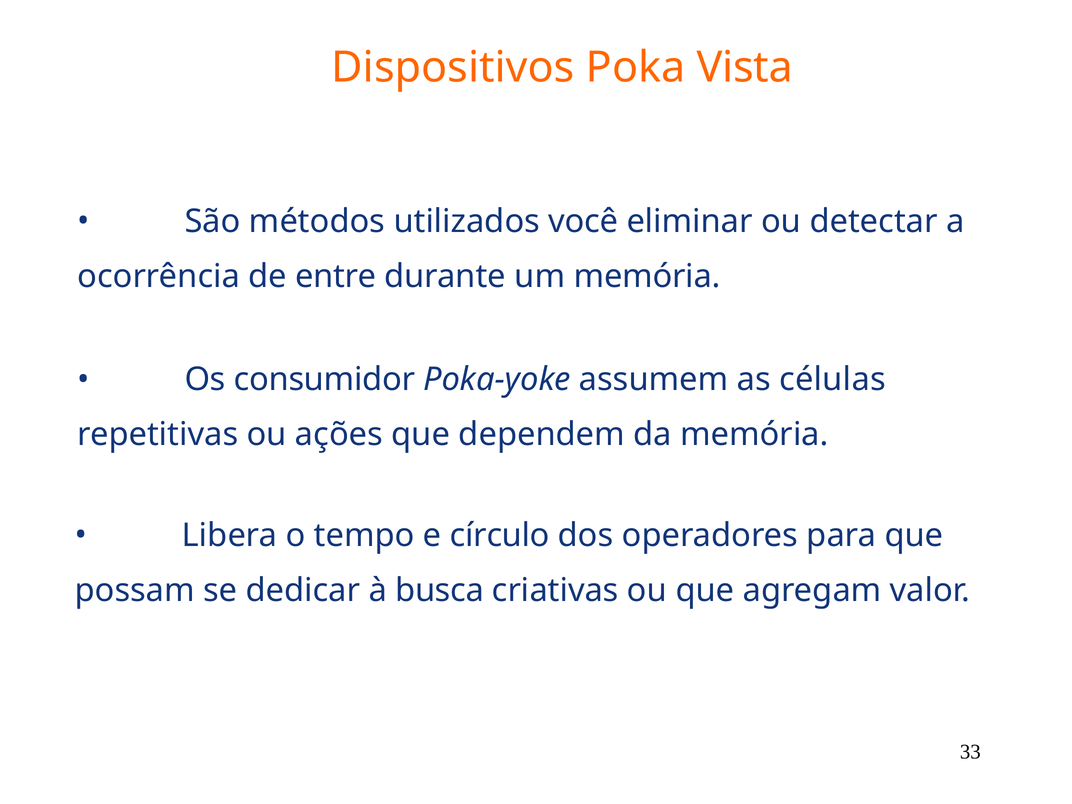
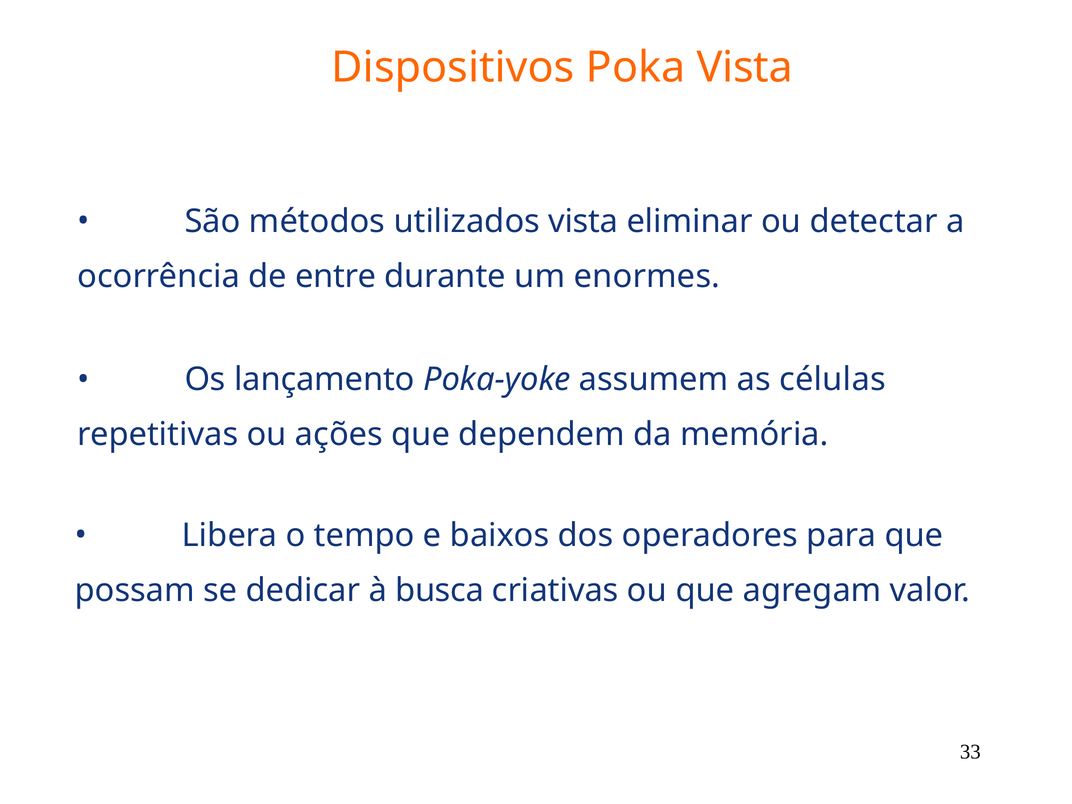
utilizados você: você -> vista
um memória: memória -> enormes
consumidor: consumidor -> lançamento
círculo: círculo -> baixos
